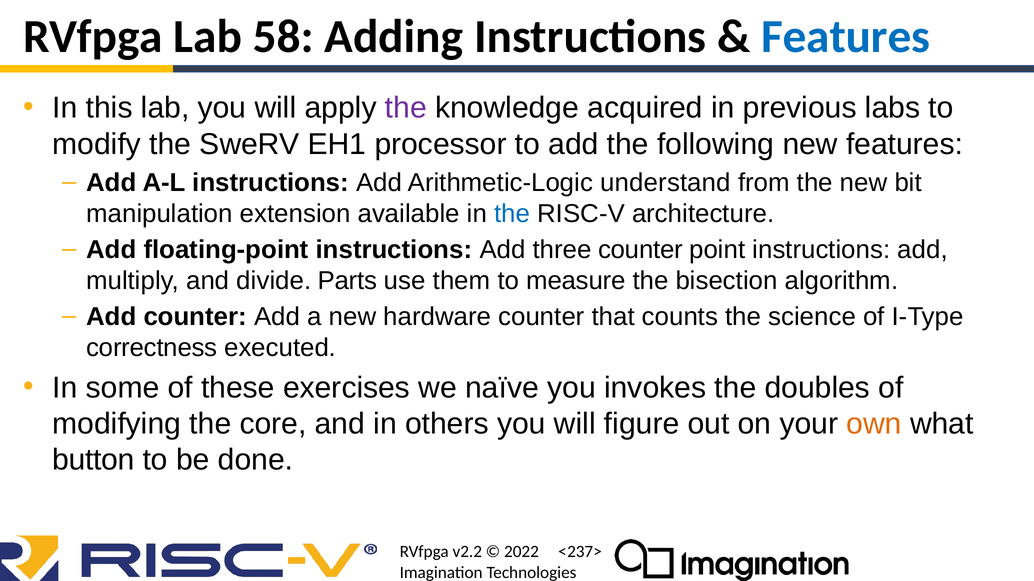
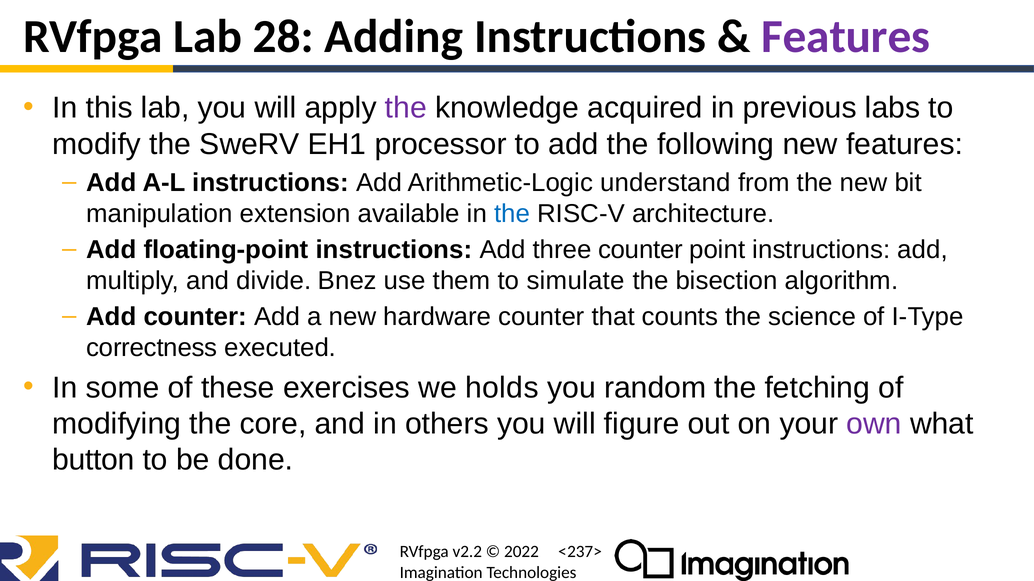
58: 58 -> 28
Features at (846, 37) colour: blue -> purple
Parts: Parts -> Bnez
measure: measure -> simulate
naïve: naïve -> holds
invokes: invokes -> random
doubles: doubles -> fetching
own colour: orange -> purple
